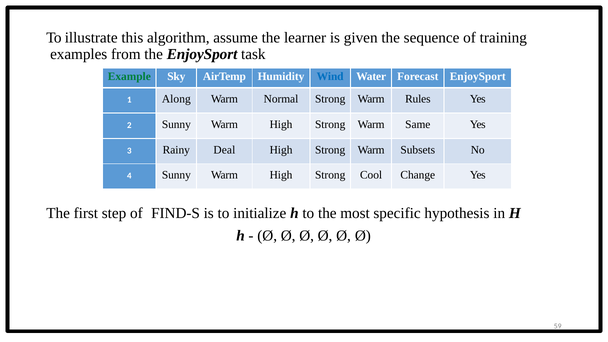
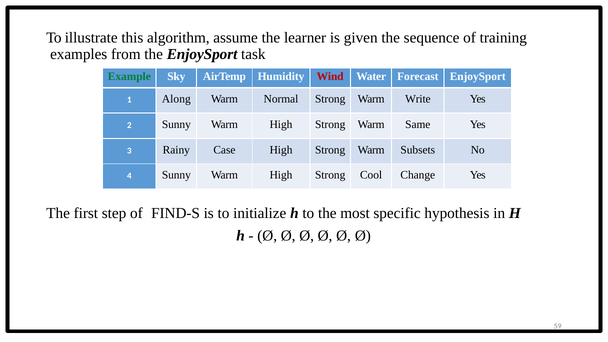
Wind colour: blue -> red
Rules: Rules -> Write
Deal: Deal -> Case
